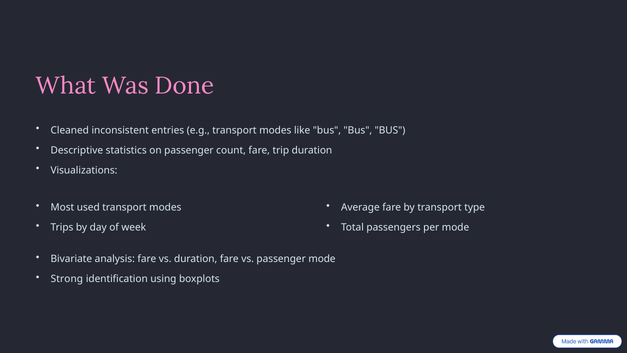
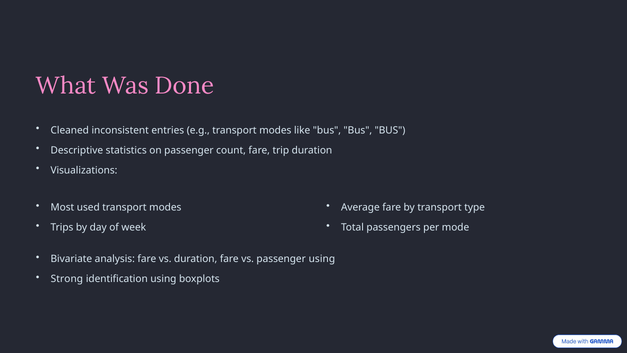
passenger mode: mode -> using
